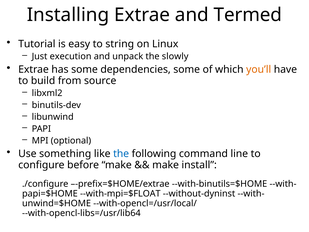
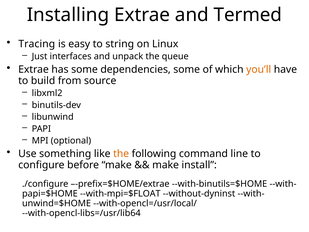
Tutorial: Tutorial -> Tracing
execution: execution -> interfaces
slowly: slowly -> queue
the at (121, 154) colour: blue -> orange
